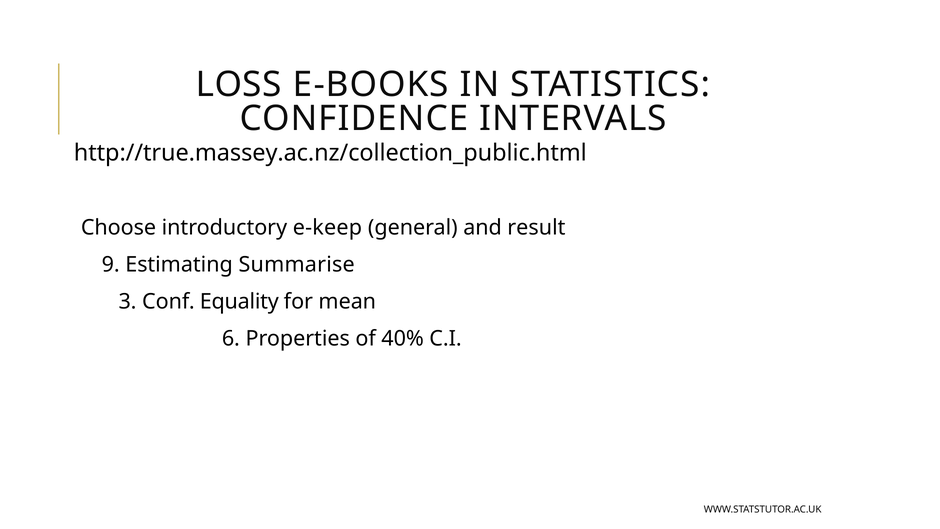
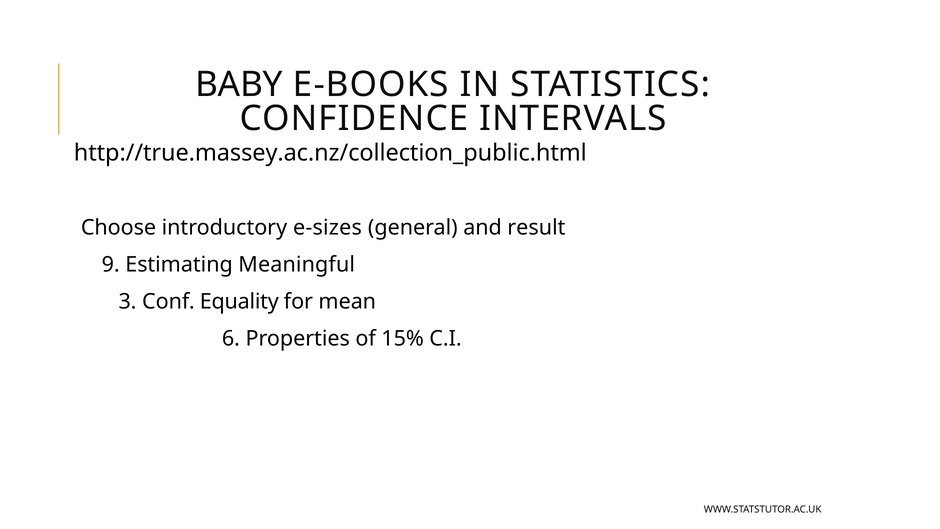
LOSS: LOSS -> BABY
e-keep: e-keep -> e-sizes
Summarise: Summarise -> Meaningful
40%: 40% -> 15%
